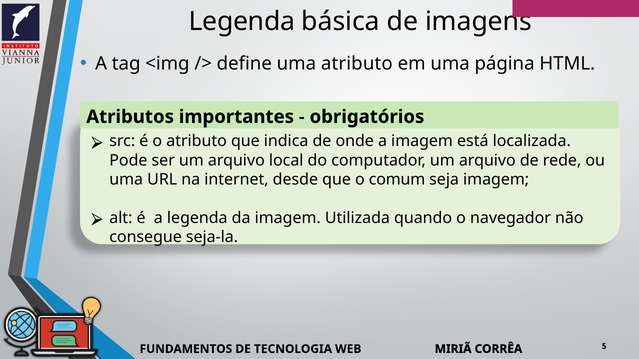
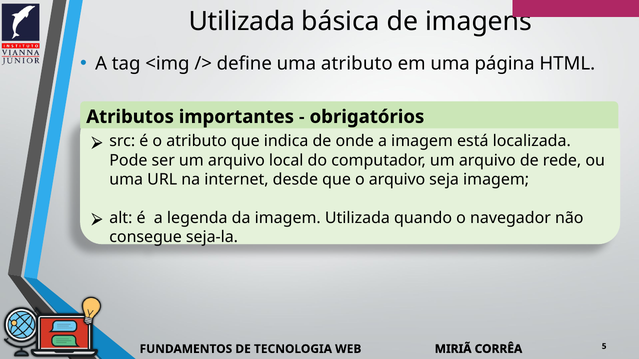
Legenda at (242, 21): Legenda -> Utilizada
o comum: comum -> arquivo
